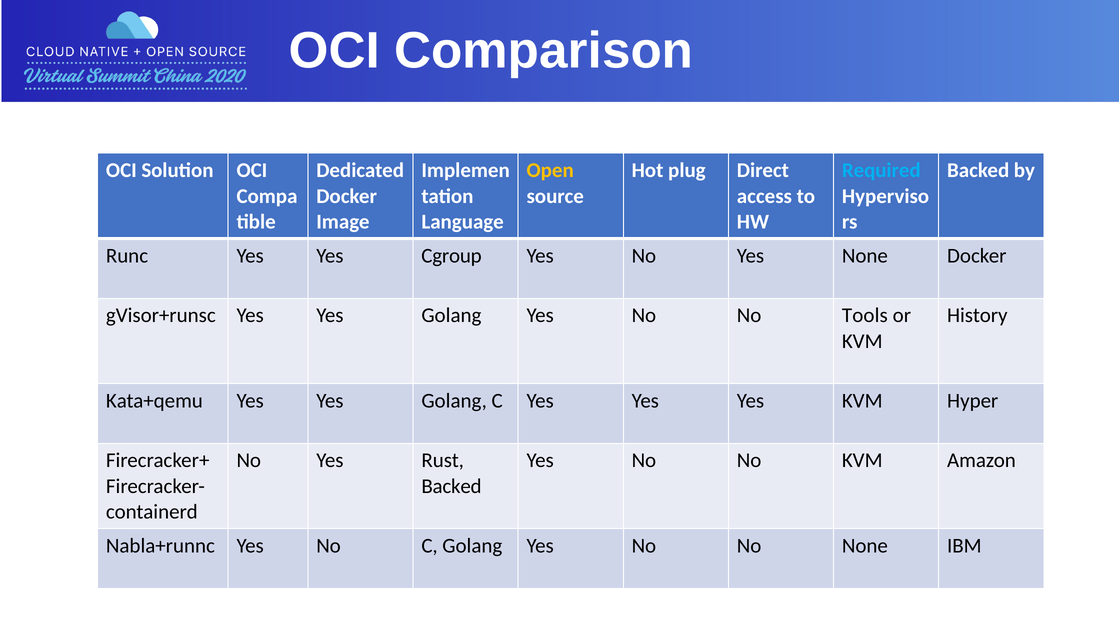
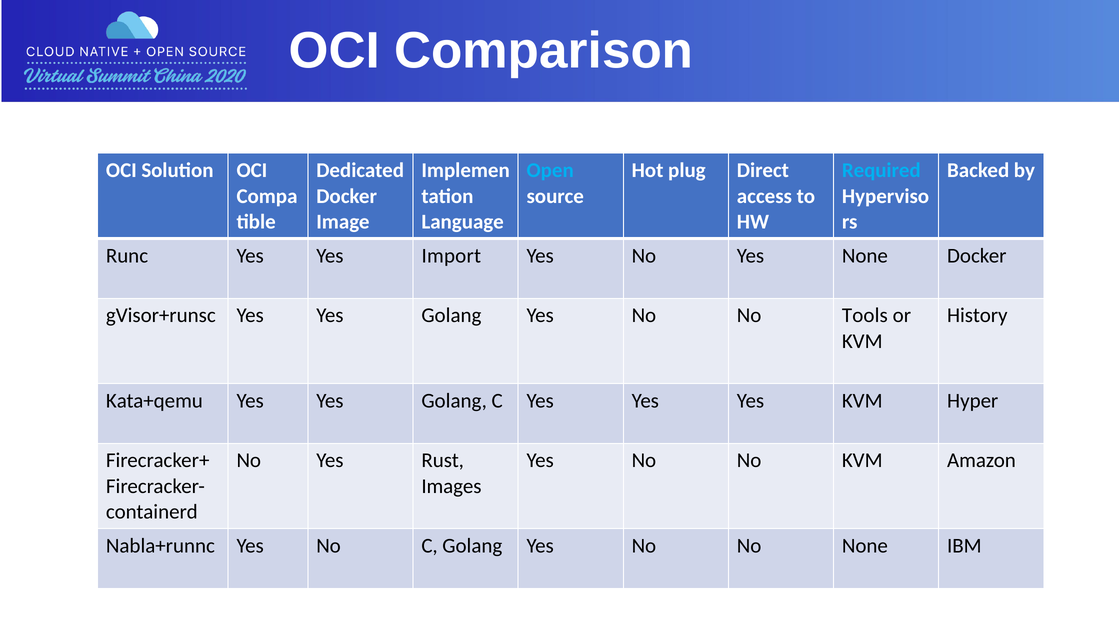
Open colour: yellow -> light blue
Cgroup: Cgroup -> Import
Backed at (452, 486): Backed -> Images
